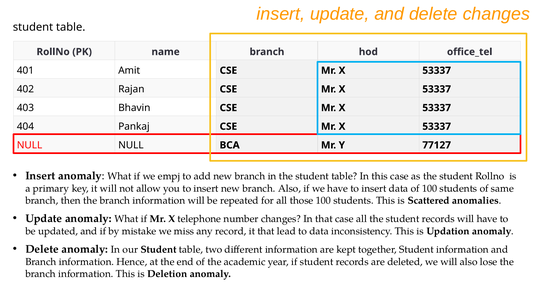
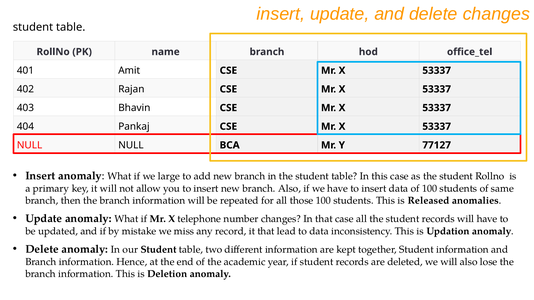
empj: empj -> large
Scattered: Scattered -> Released
